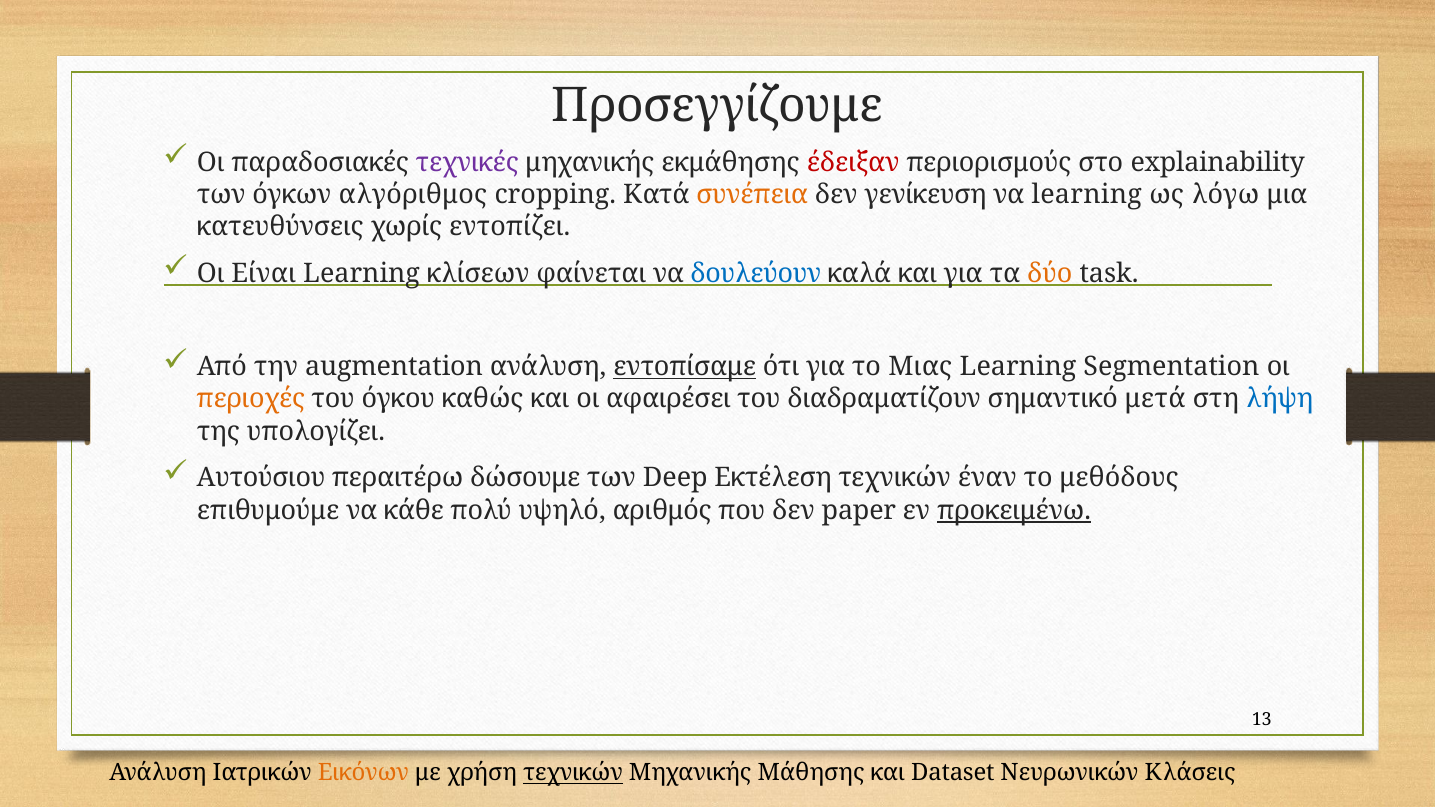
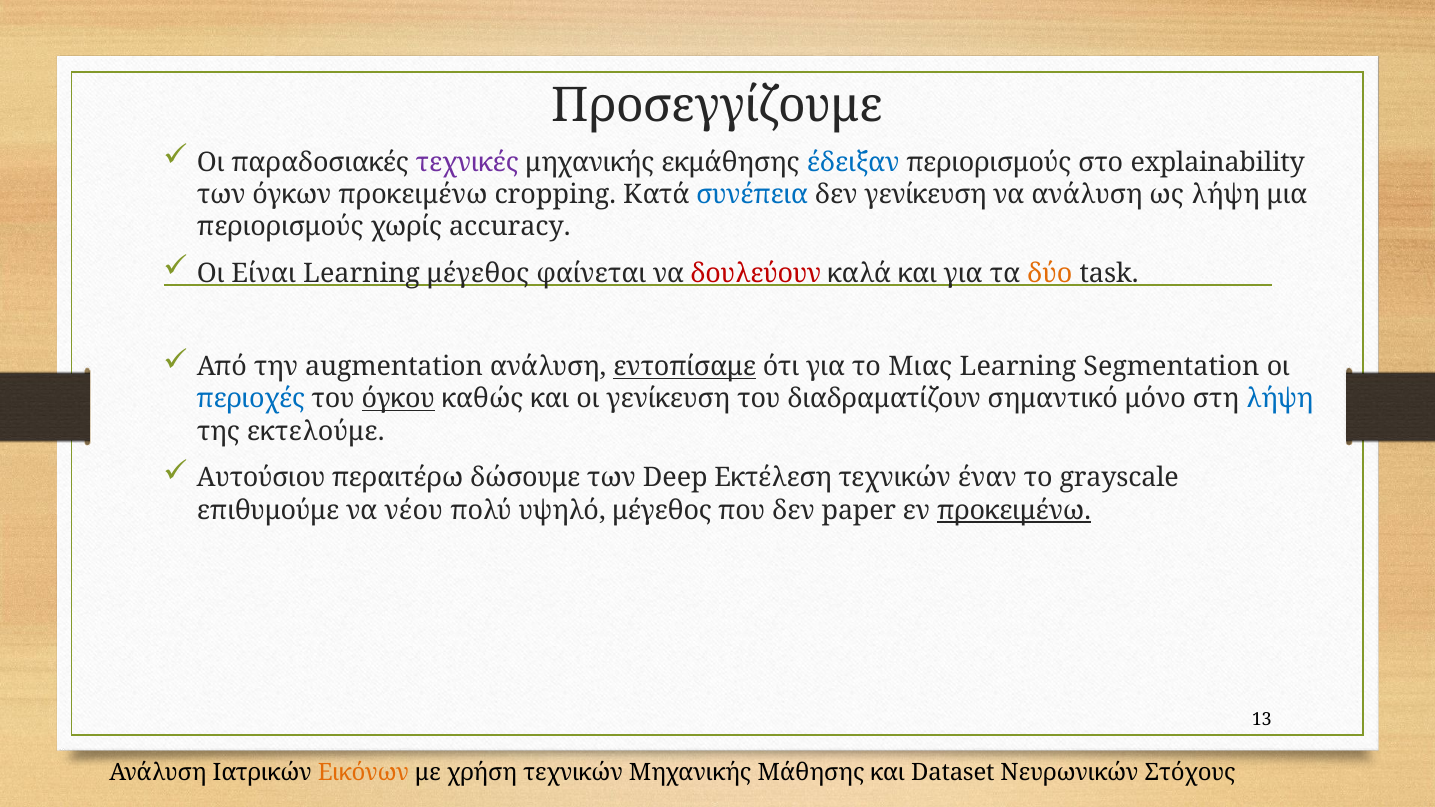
έδειξαν colour: red -> blue
όγκων αλγόριθμος: αλγόριθμος -> προκειμένω
συνέπεια colour: orange -> blue
να learning: learning -> ανάλυση
ως λόγω: λόγω -> λήψη
κατευθύνσεις at (280, 227): κατευθύνσεις -> περιορισμούς
εντοπίζει: εντοπίζει -> accuracy
Learning κλίσεων: κλίσεων -> μέγεθος
δουλεύουν colour: blue -> red
περιοχές colour: orange -> blue
όγκου underline: none -> present
οι αφαιρέσει: αφαιρέσει -> γενίκευση
μετά: μετά -> μόνο
υπολογίζει: υπολογίζει -> εκτελούμε
μεθόδους: μεθόδους -> grayscale
κάθε: κάθε -> νέου
υψηλό αριθμός: αριθμός -> μέγεθος
τεχνικών at (573, 773) underline: present -> none
Κλάσεις: Κλάσεις -> Στόχους
